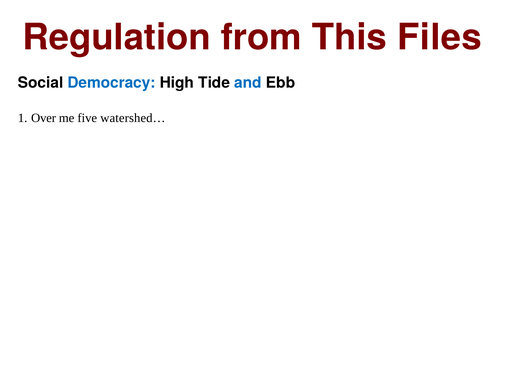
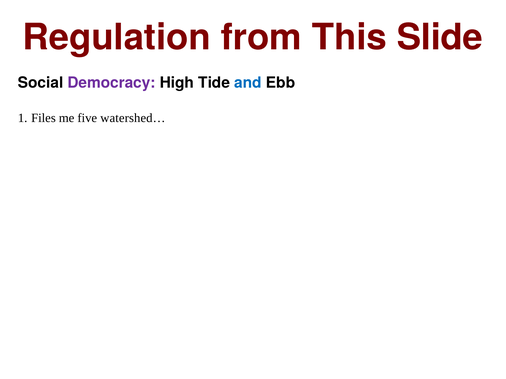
Files: Files -> Slide
Democracy colour: blue -> purple
Over: Over -> Files
